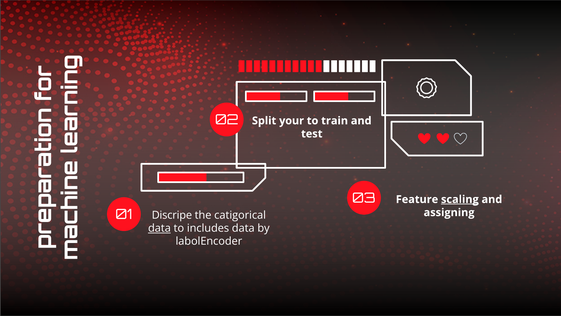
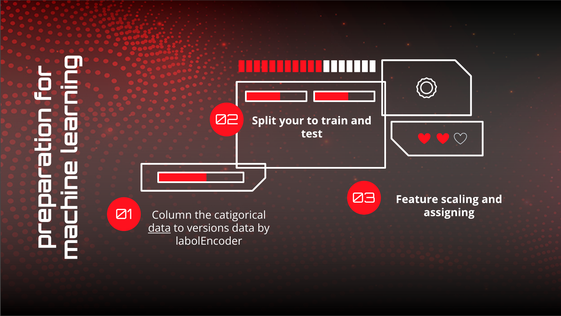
scaling underline: present -> none
Discripe: Discripe -> Column
includes: includes -> versions
